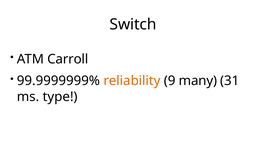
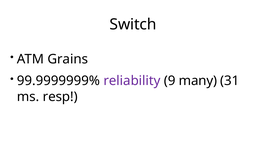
Carroll: Carroll -> Grains
reliability colour: orange -> purple
type: type -> resp
